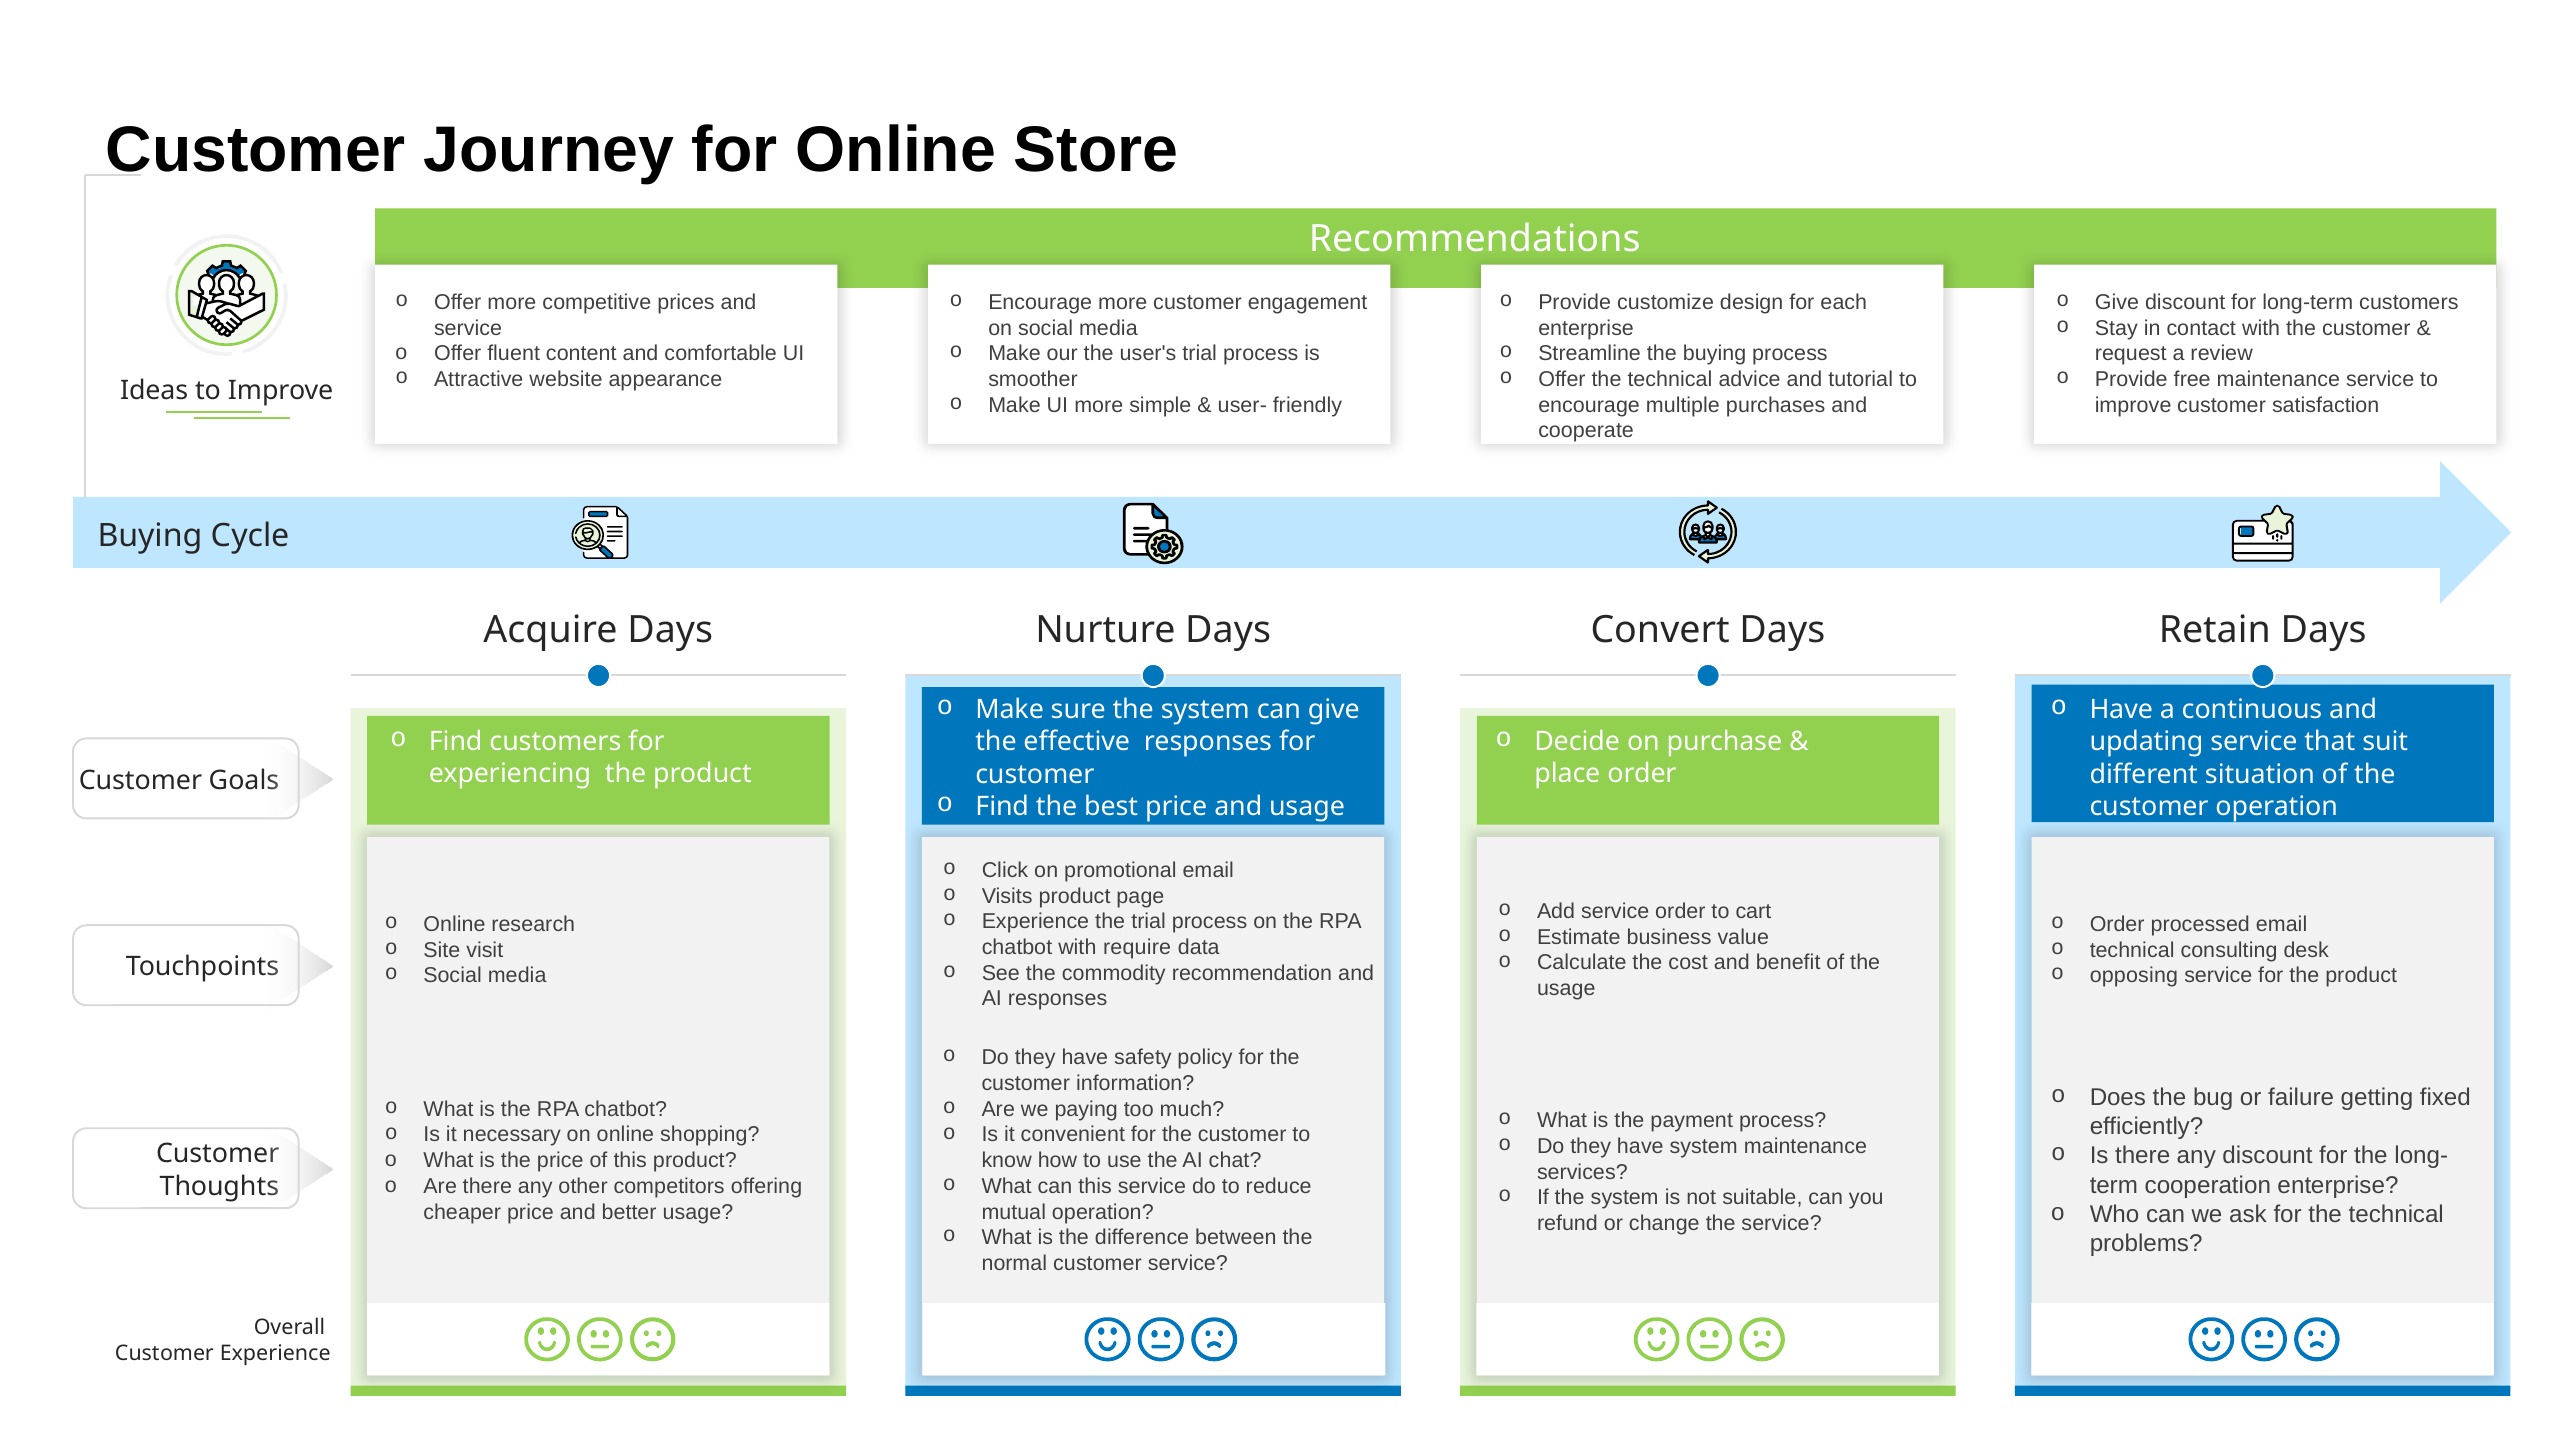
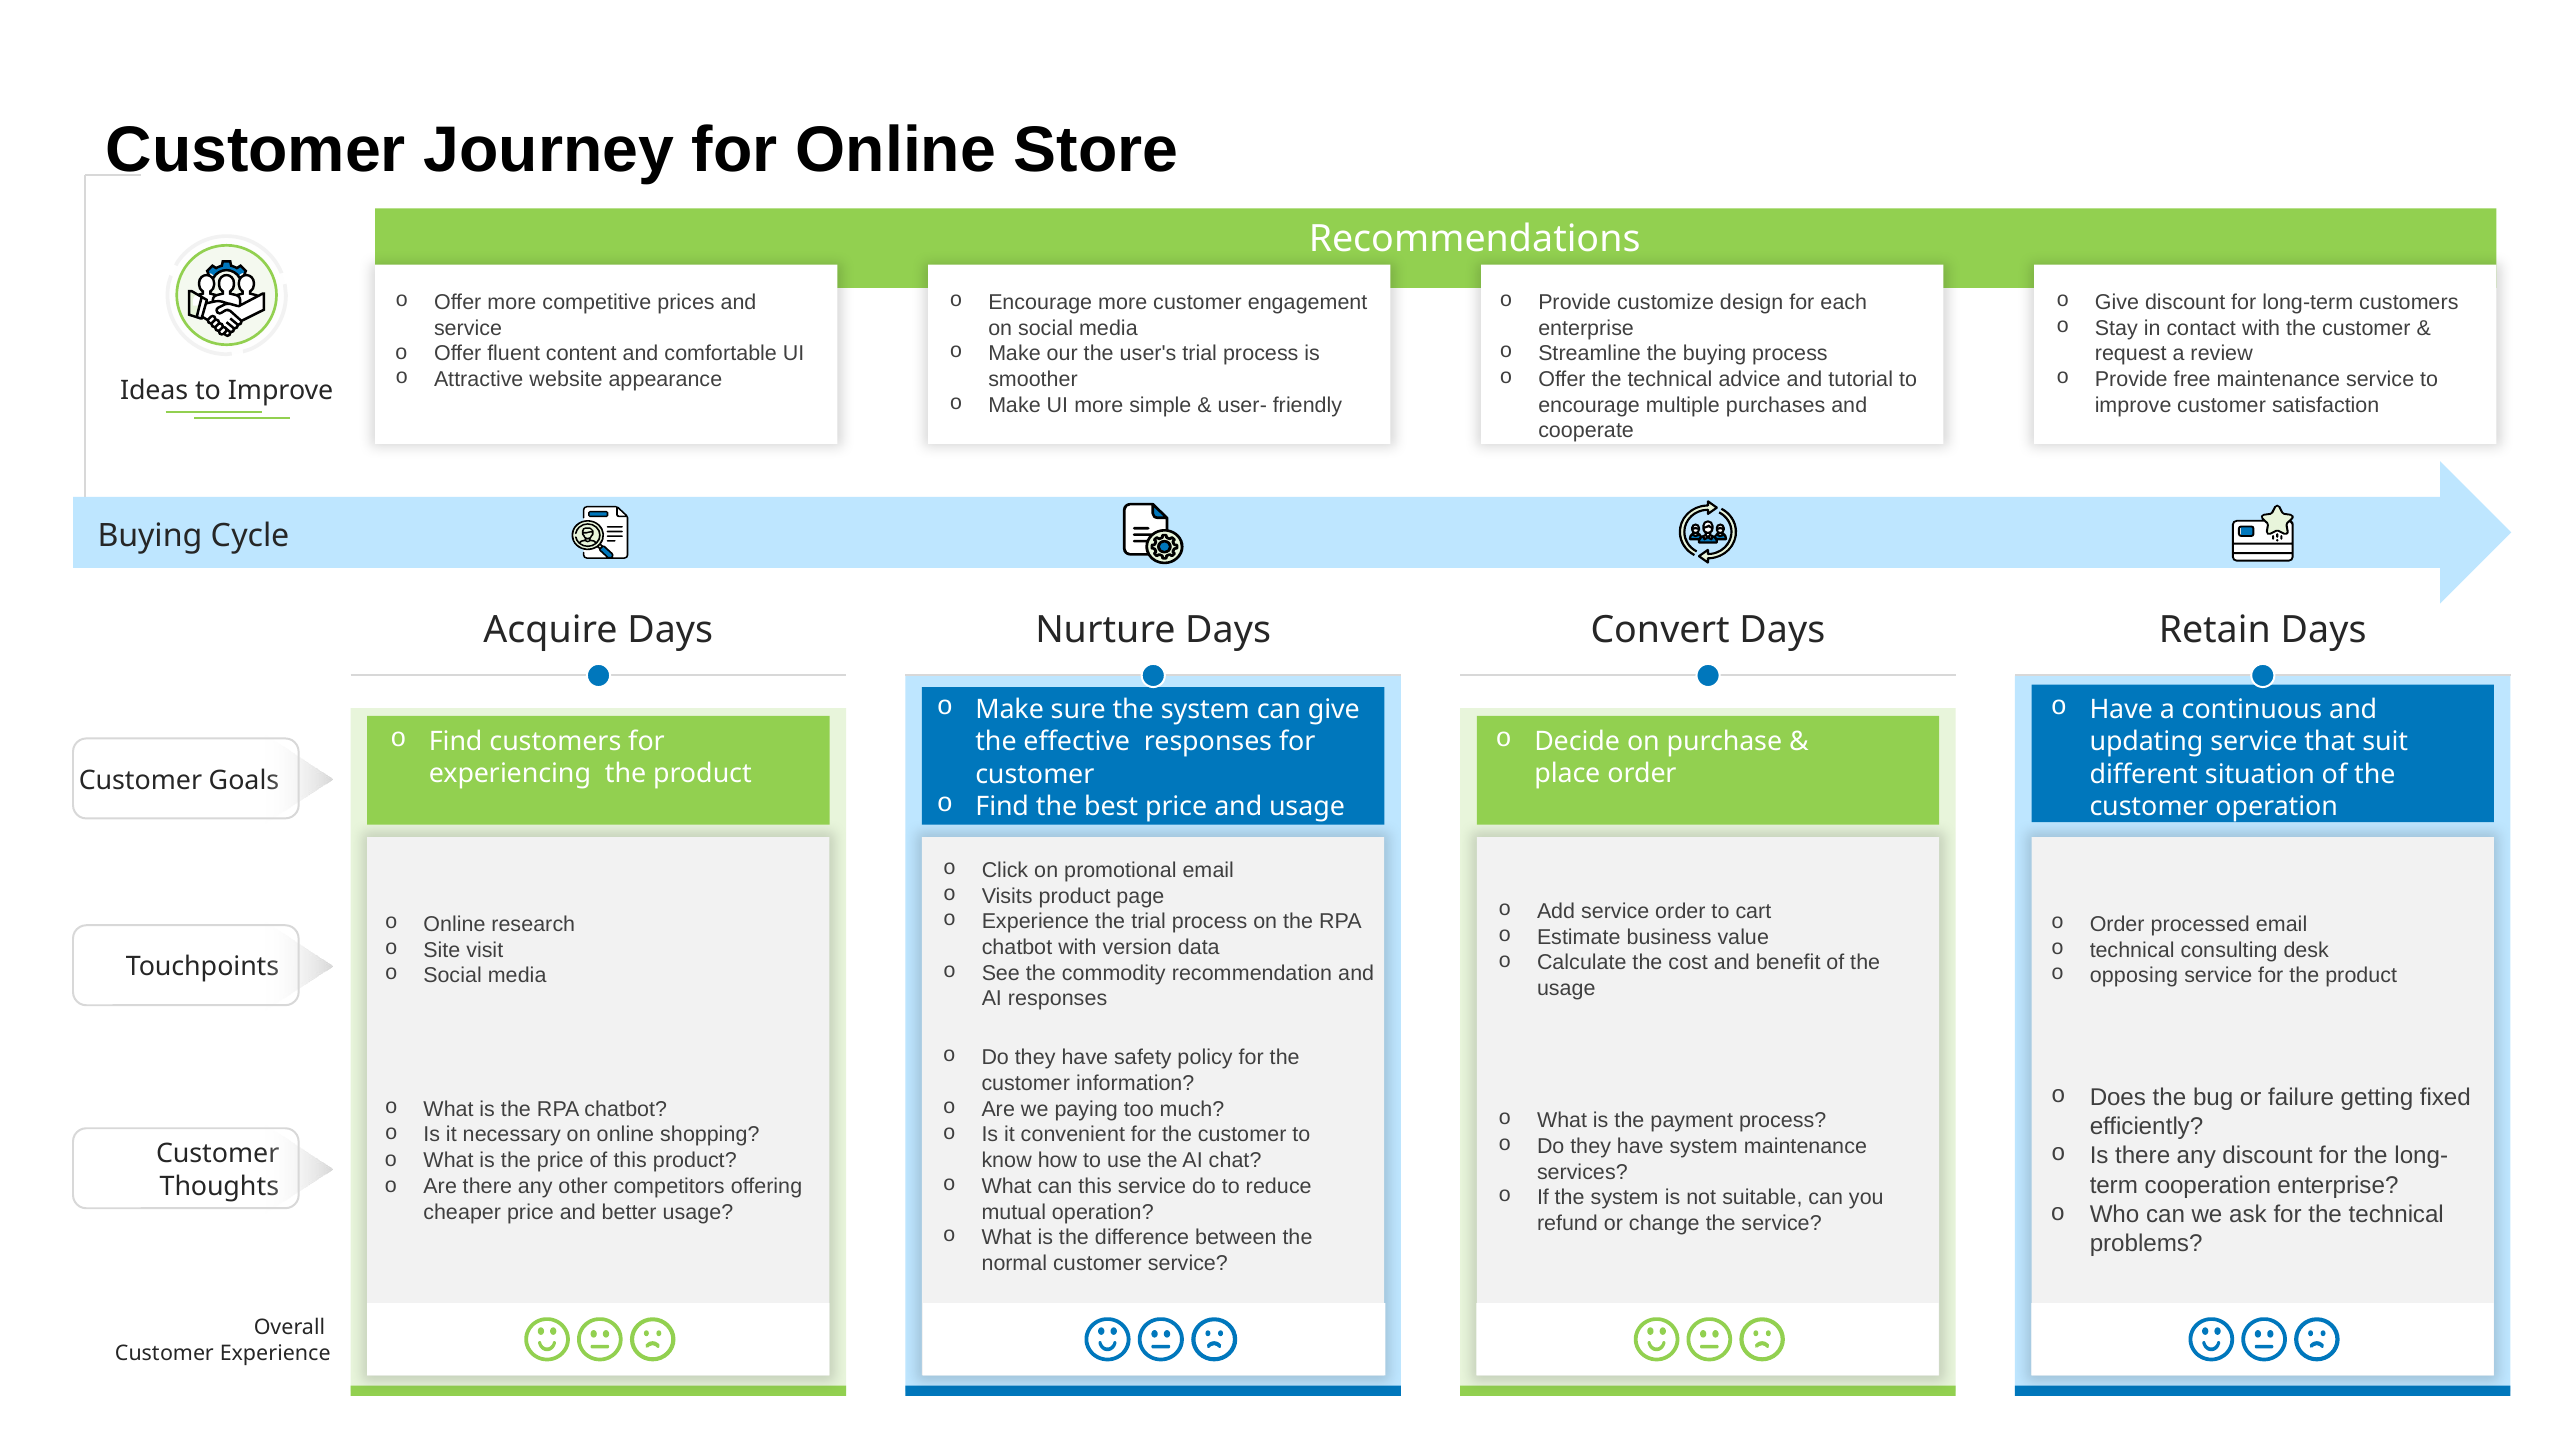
require: require -> version
